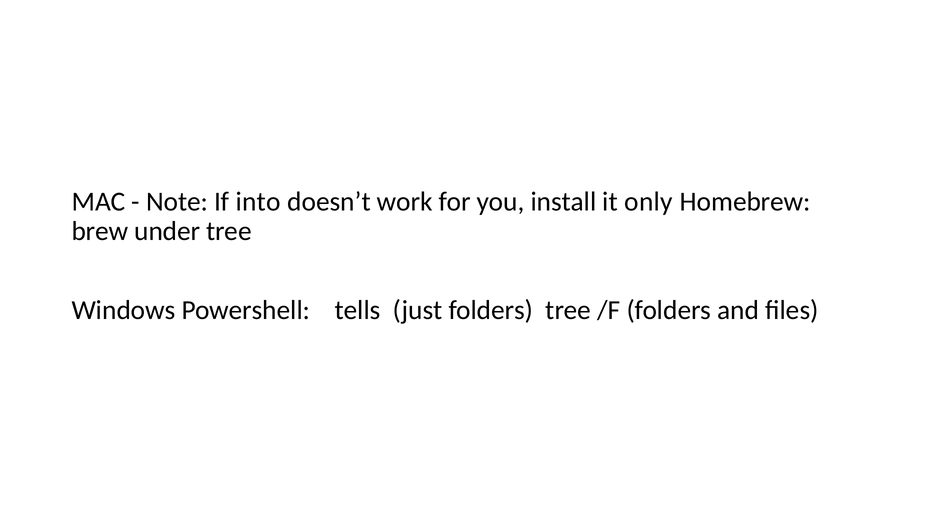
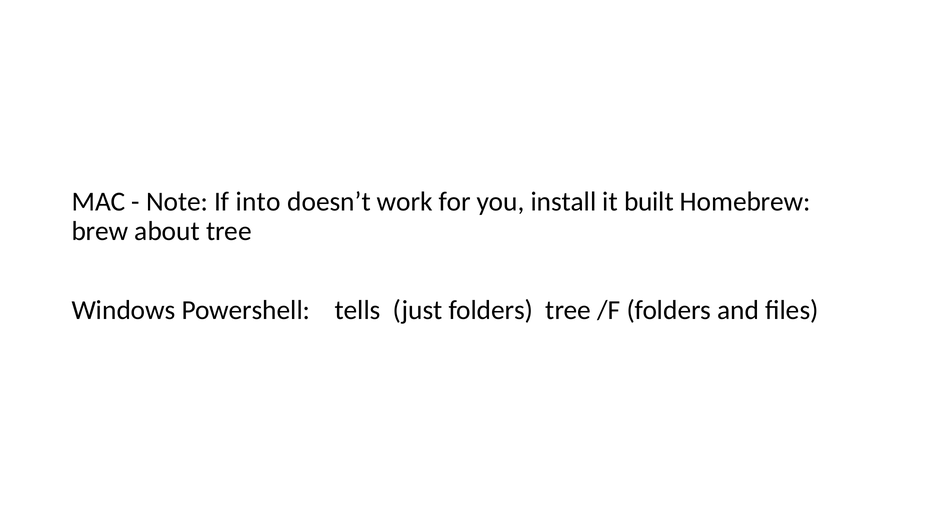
only: only -> built
under: under -> about
